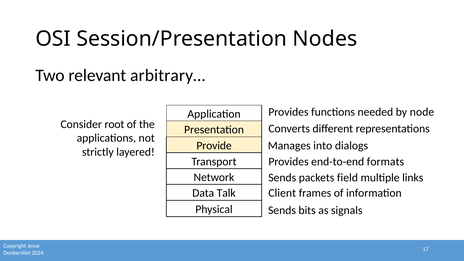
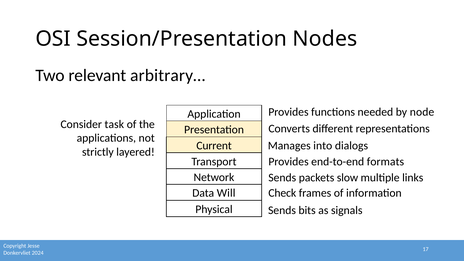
root: root -> task
Provide: Provide -> Current
field: field -> slow
Client: Client -> Check
Talk: Talk -> Will
